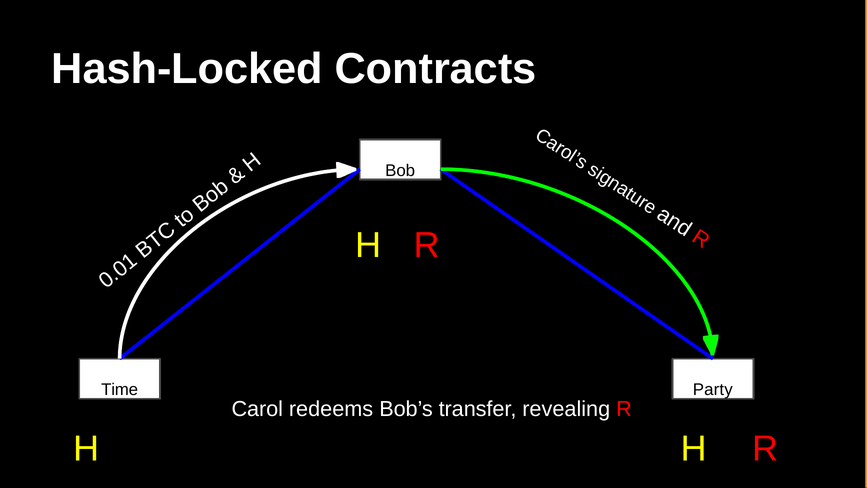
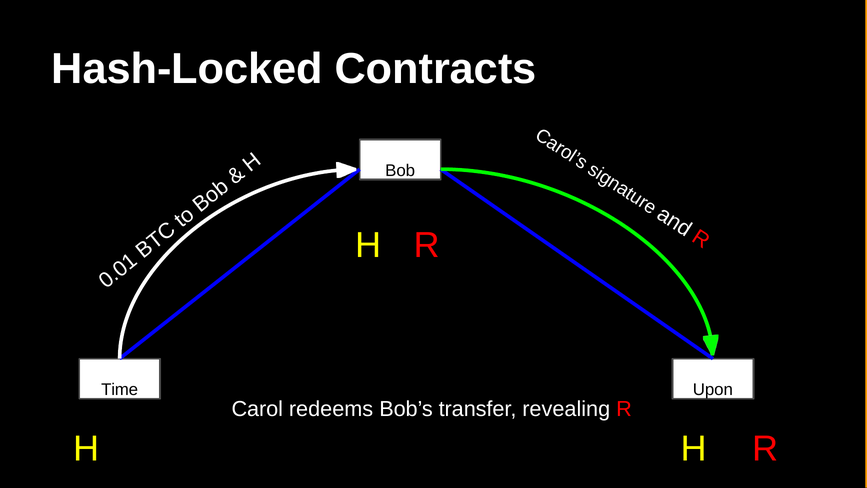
Party: Party -> Upon
